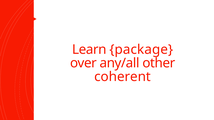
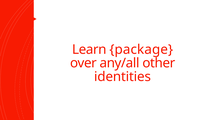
coherent: coherent -> identities
